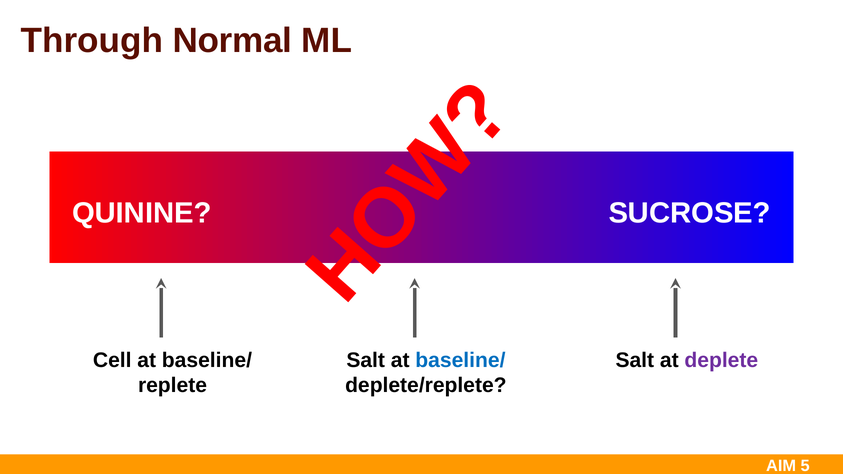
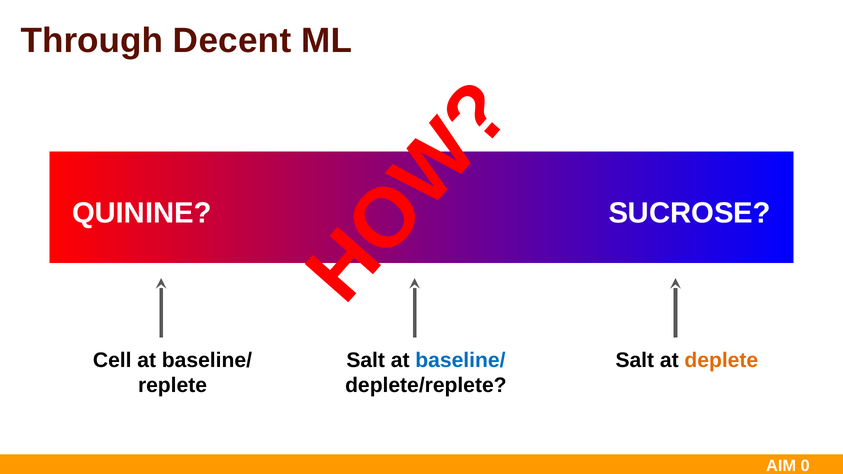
Normal: Normal -> Decent
deplete colour: purple -> orange
5: 5 -> 0
